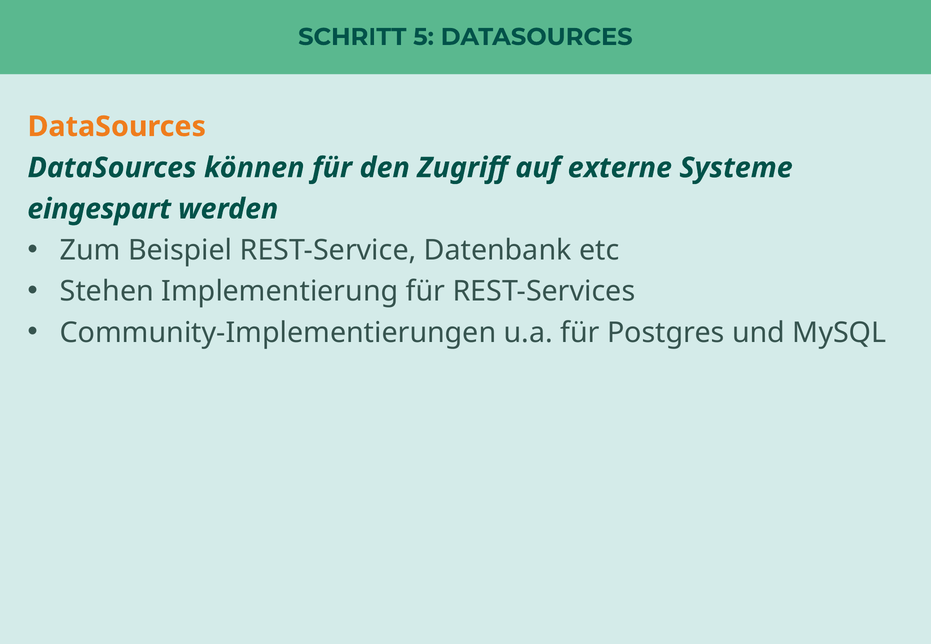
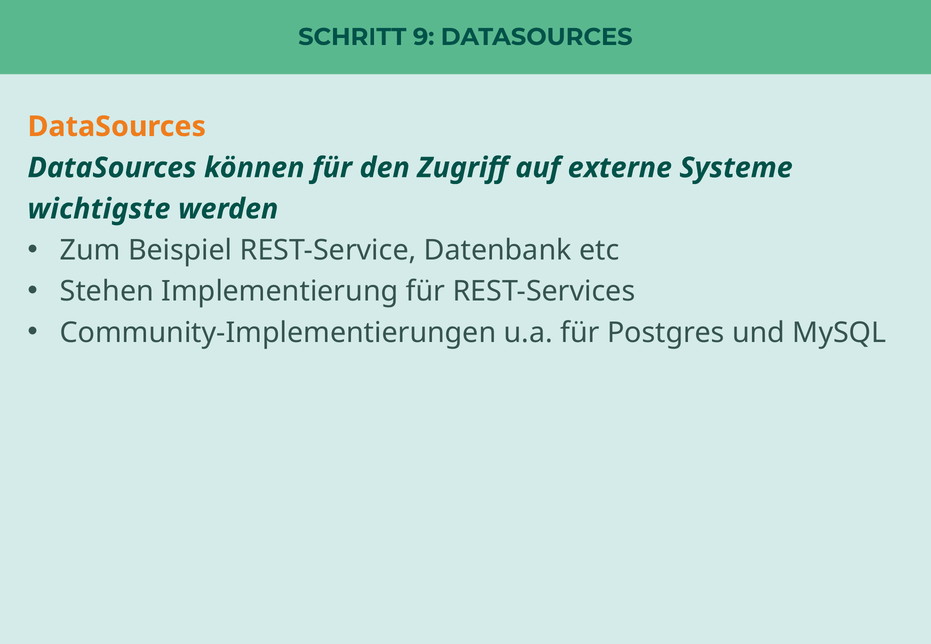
5: 5 -> 9
eingespart: eingespart -> wichtigste
